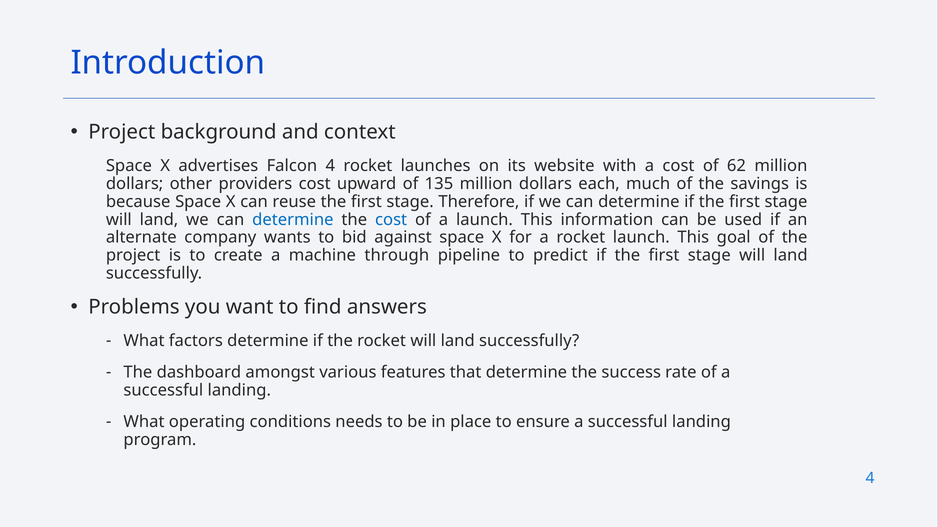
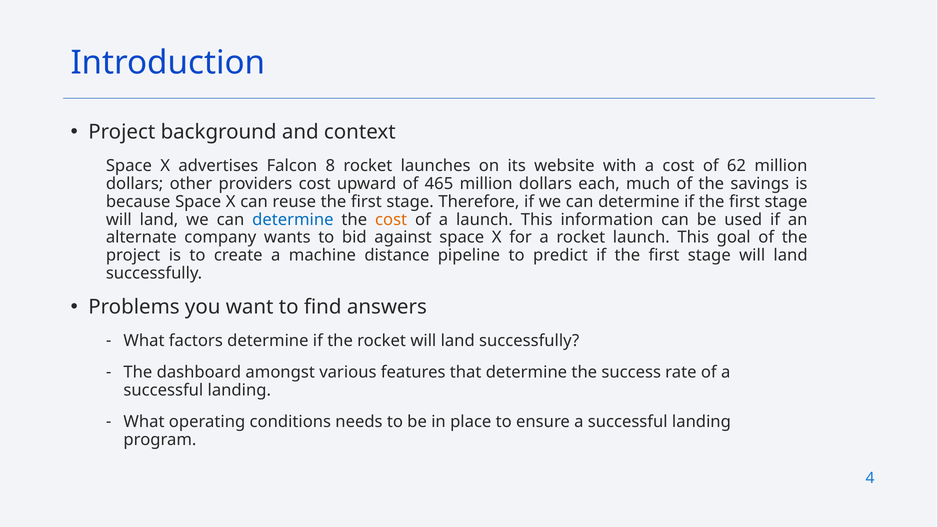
Falcon 4: 4 -> 8
135: 135 -> 465
cost at (391, 220) colour: blue -> orange
through: through -> distance
